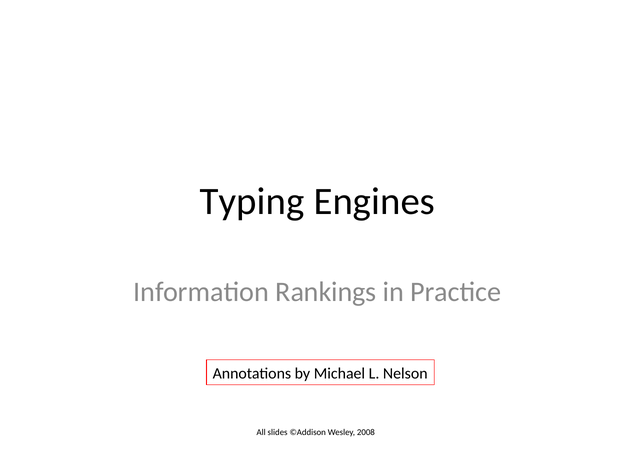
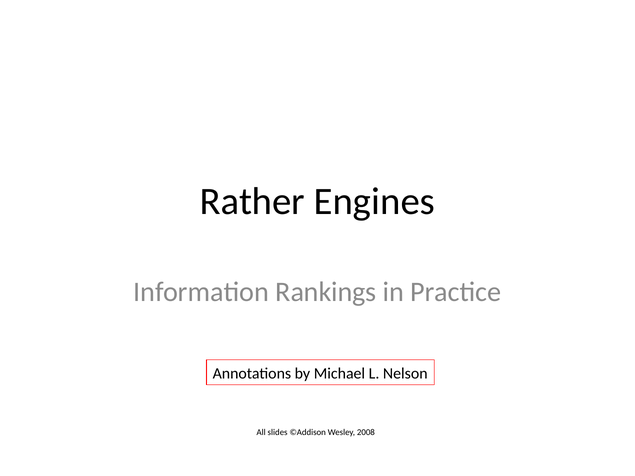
Typing: Typing -> Rather
